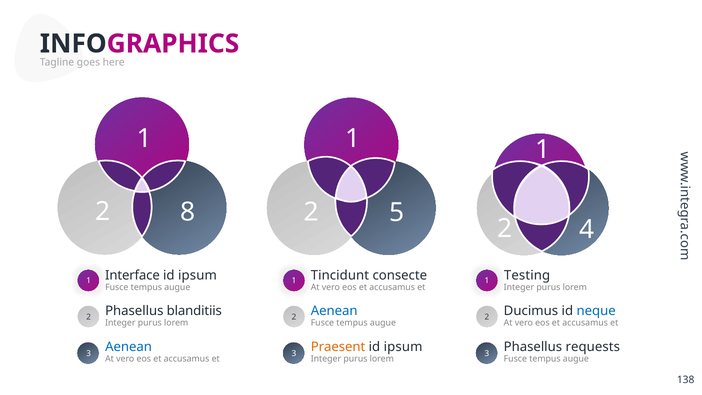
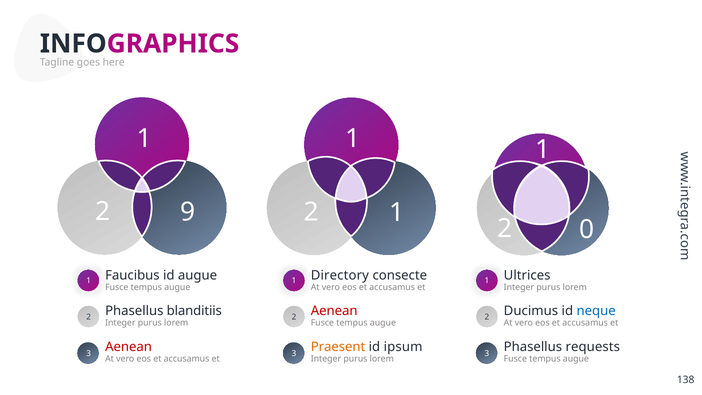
8: 8 -> 9
2 5: 5 -> 1
4: 4 -> 0
Interface: Interface -> Faucibus
ipsum at (197, 275): ipsum -> augue
Tincidunt: Tincidunt -> Directory
Testing: Testing -> Ultrices
Aenean at (334, 311) colour: blue -> red
Aenean at (129, 347) colour: blue -> red
